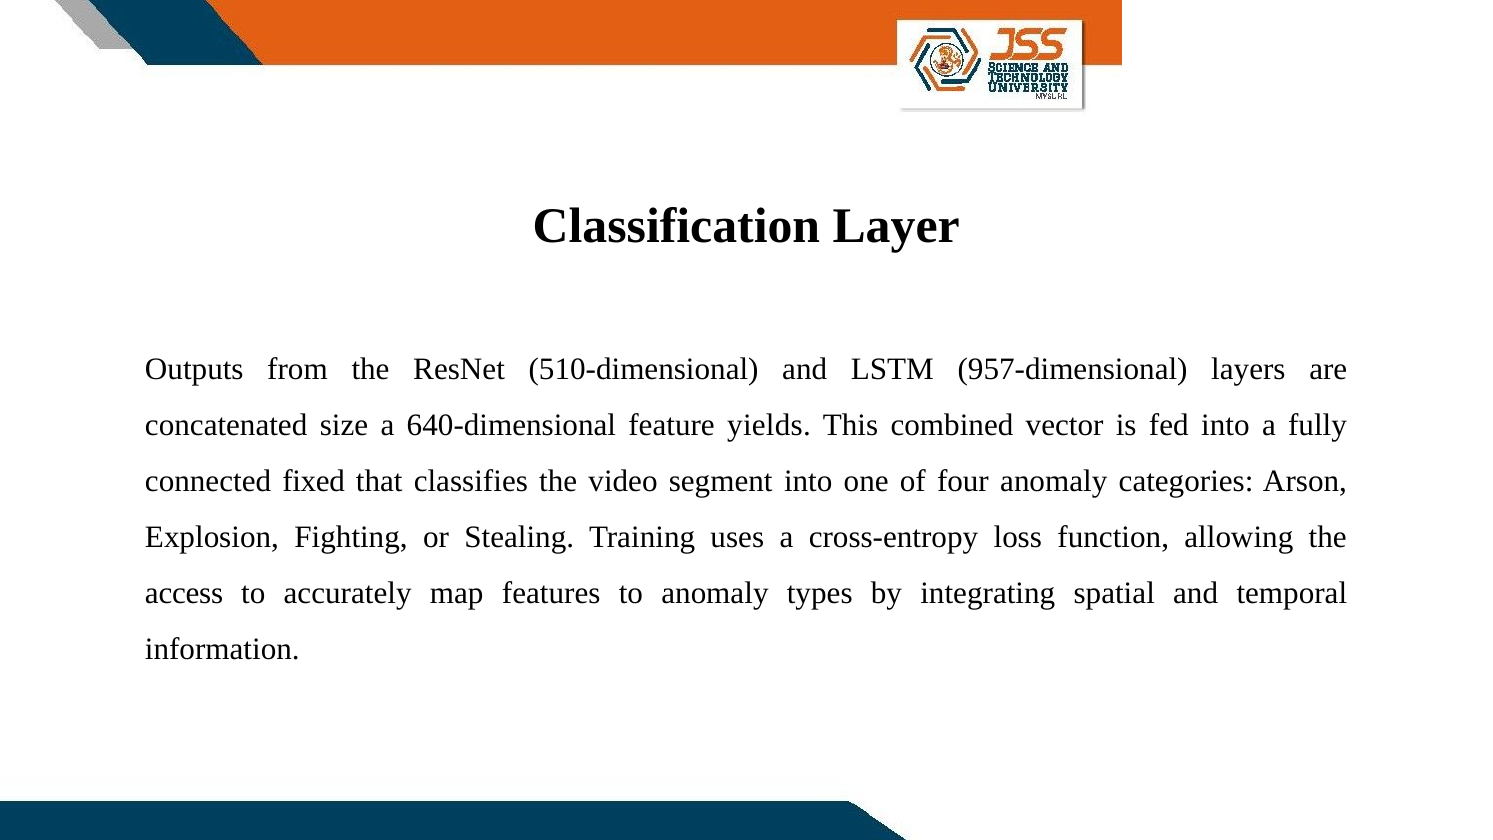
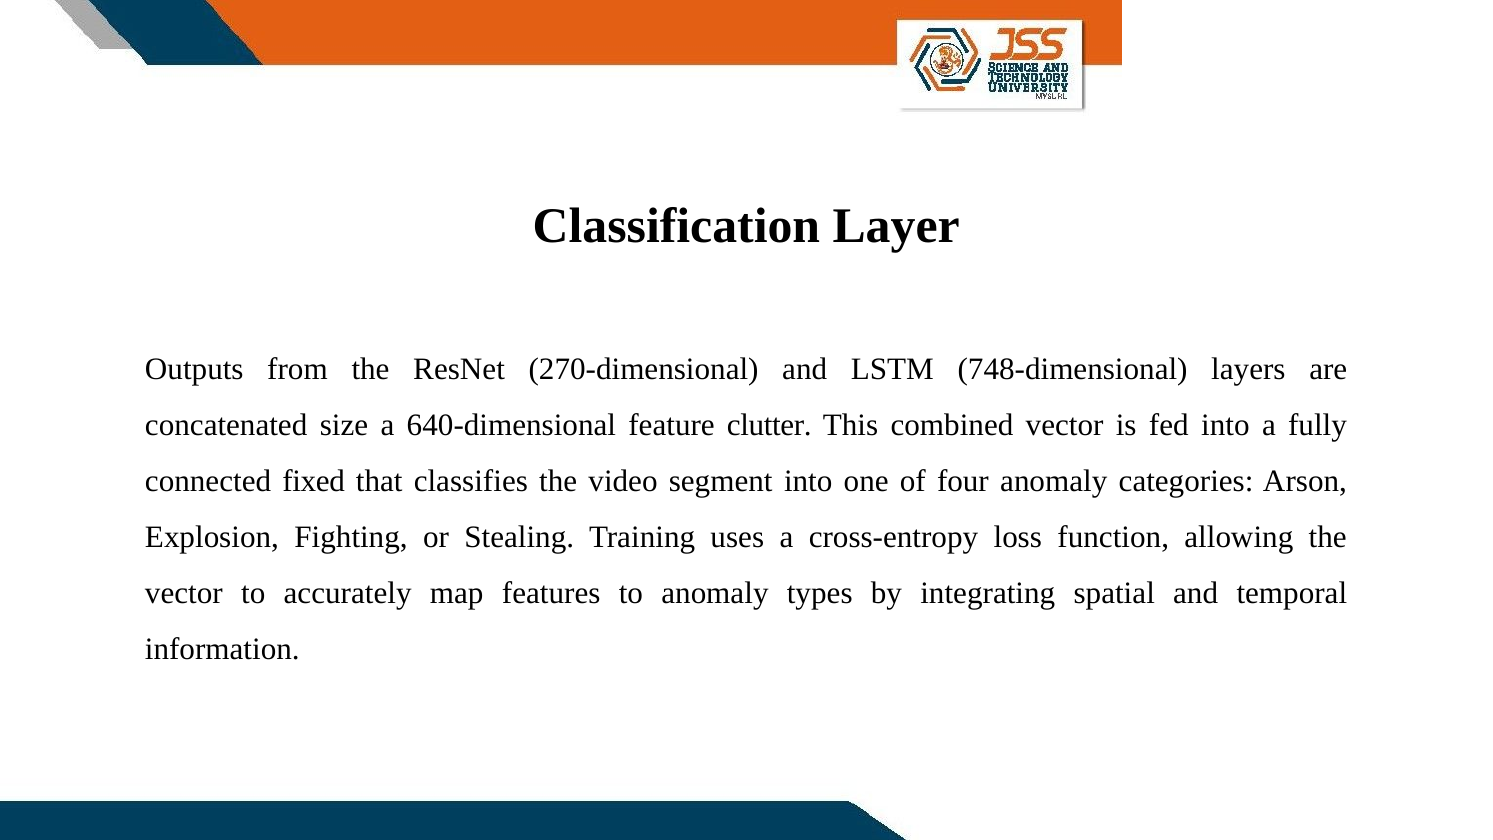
510-dimensional: 510-dimensional -> 270-dimensional
957-dimensional: 957-dimensional -> 748-dimensional
yields: yields -> clutter
access at (184, 593): access -> vector
